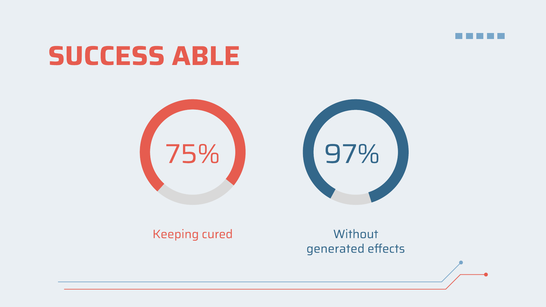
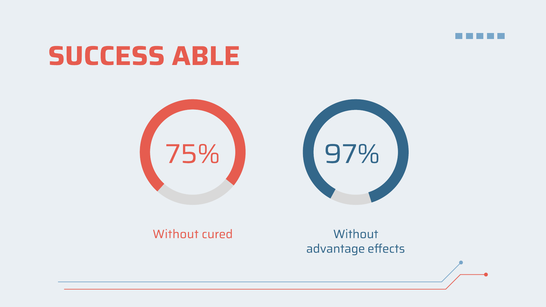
Keeping at (176, 234): Keeping -> Without
generated: generated -> advantage
